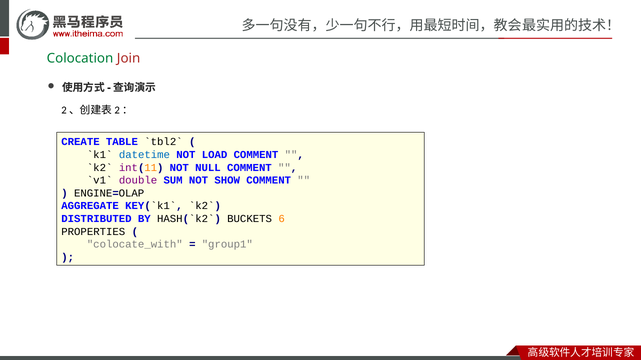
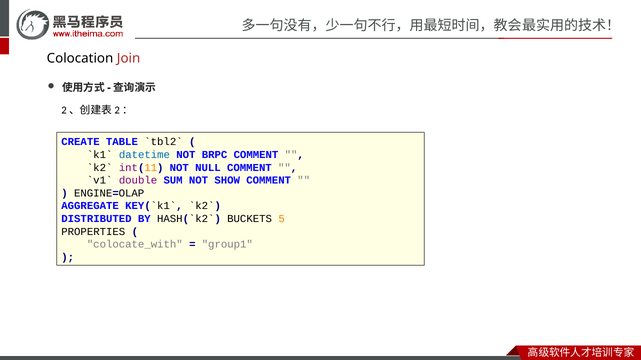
Colocation colour: green -> black
LOAD: LOAD -> BRPC
6: 6 -> 5
